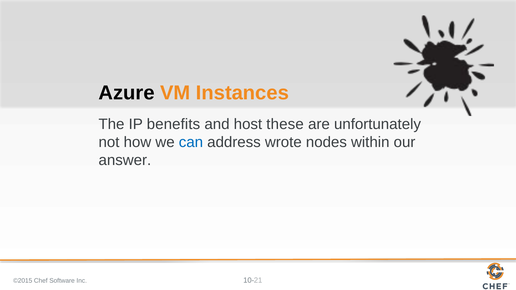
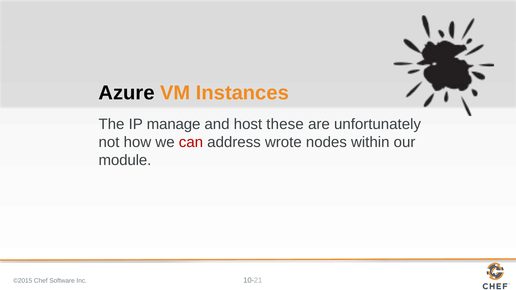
benefits: benefits -> manage
can colour: blue -> red
answer: answer -> module
